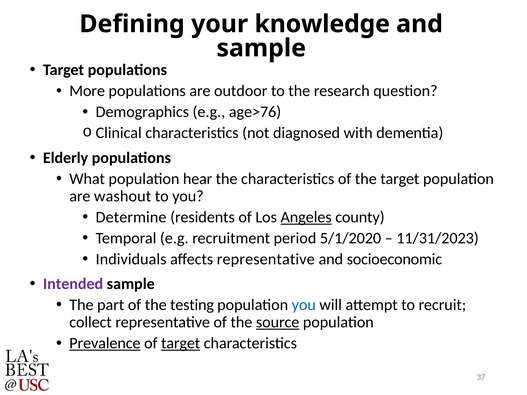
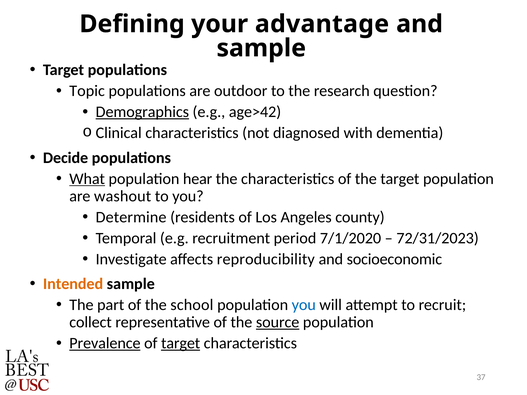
knowledge: knowledge -> advantage
More: More -> Topic
Demographics underline: none -> present
age>76: age>76 -> age>42
Elderly: Elderly -> Decide
What underline: none -> present
Angeles underline: present -> none
5/1/2020: 5/1/2020 -> 7/1/2020
11/31/2023: 11/31/2023 -> 72/31/2023
Individuals: Individuals -> Investigate
affects representative: representative -> reproducibility
Intended colour: purple -> orange
testing: testing -> school
